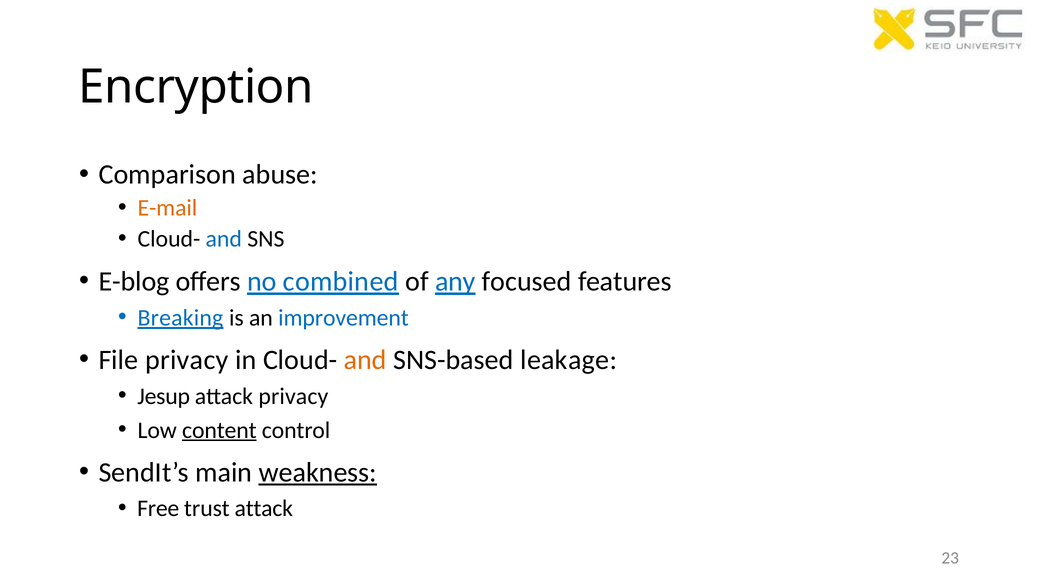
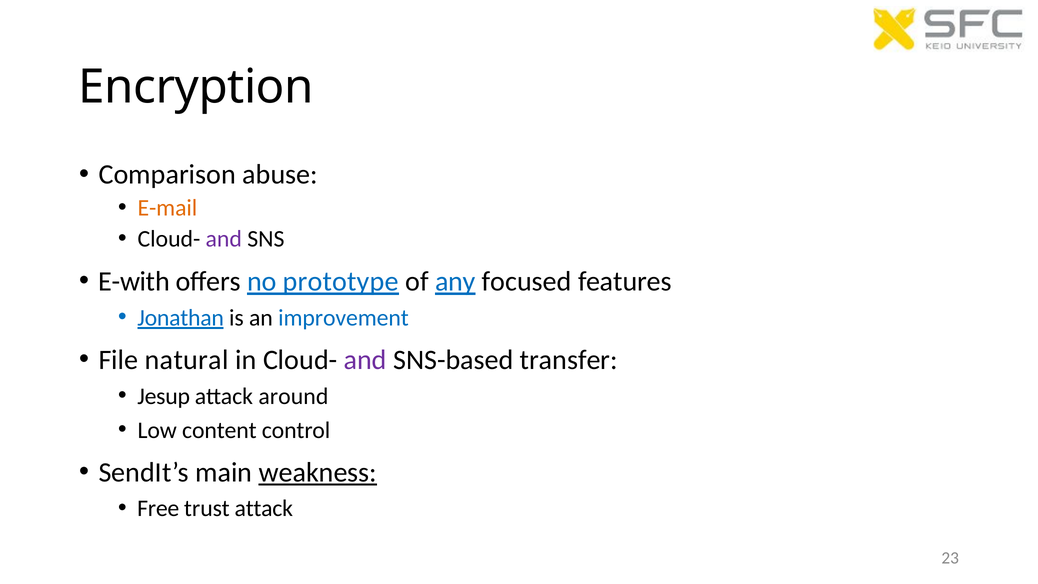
and at (224, 239) colour: blue -> purple
E-blog: E-blog -> E-with
combined: combined -> prototype
Breaking: Breaking -> Jonathan
File privacy: privacy -> natural
and at (365, 360) colour: orange -> purple
leakage: leakage -> transfer
attack privacy: privacy -> around
content underline: present -> none
